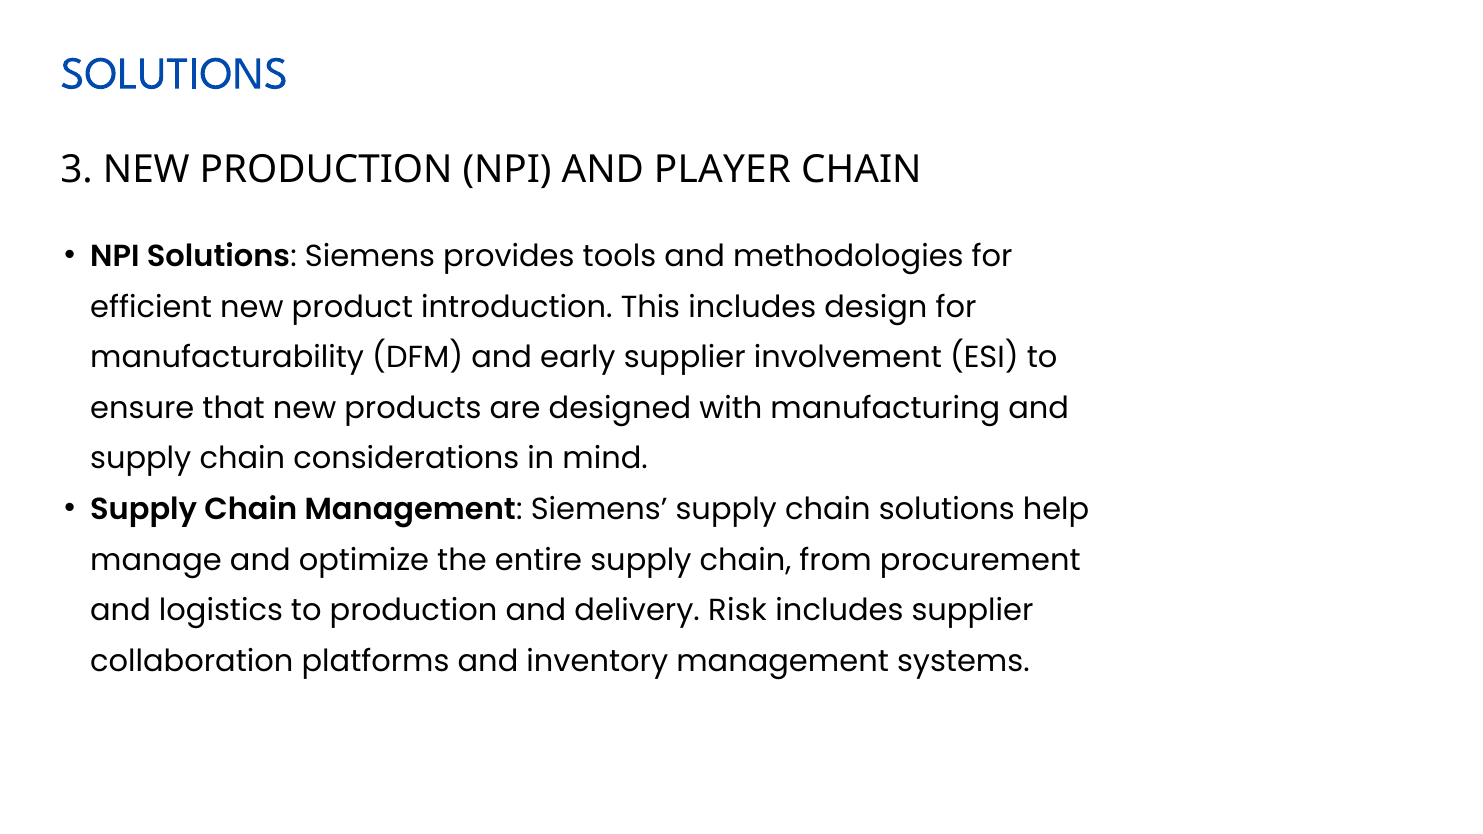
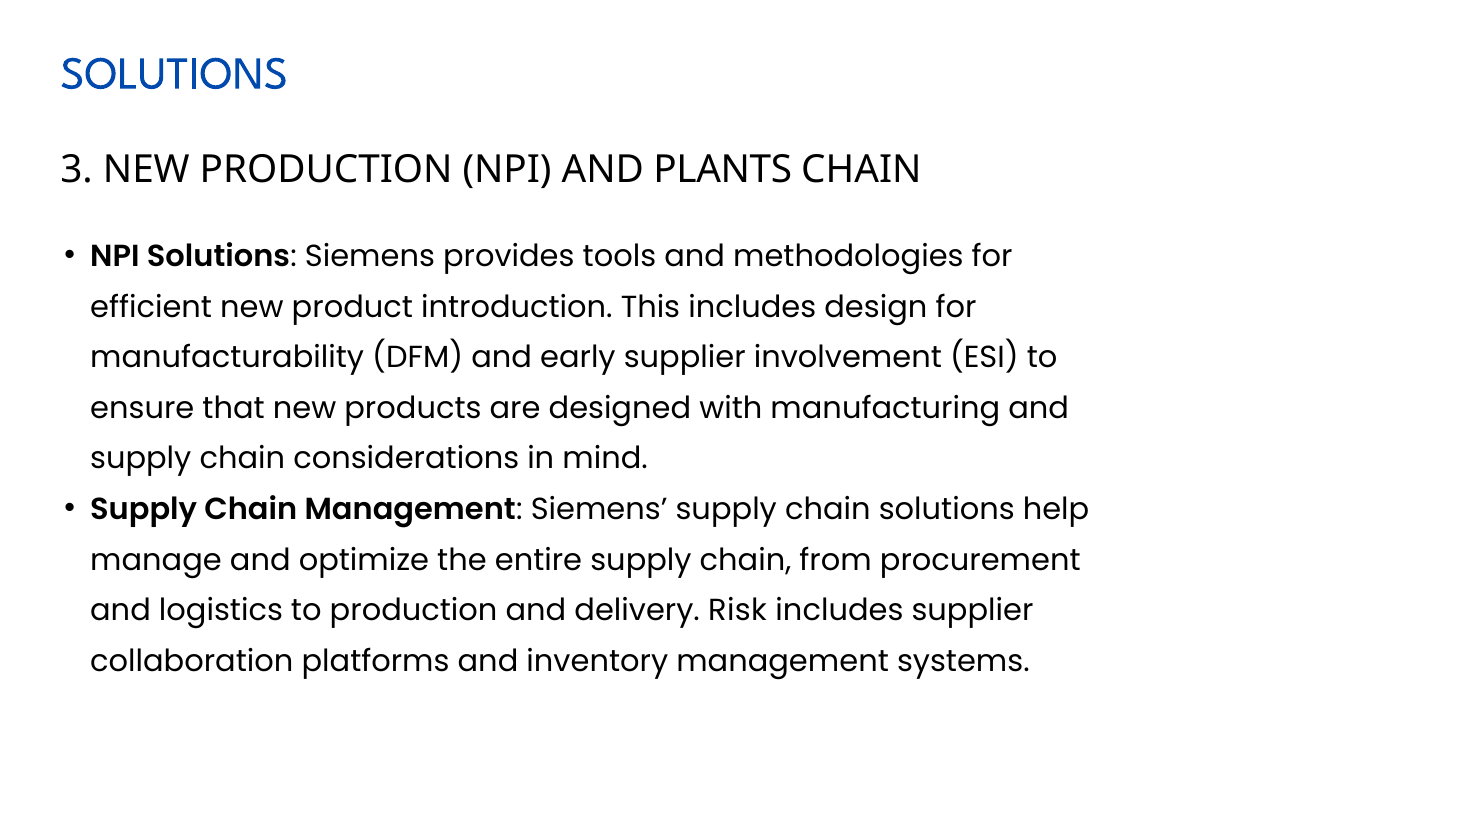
PLAYER: PLAYER -> PLANTS
